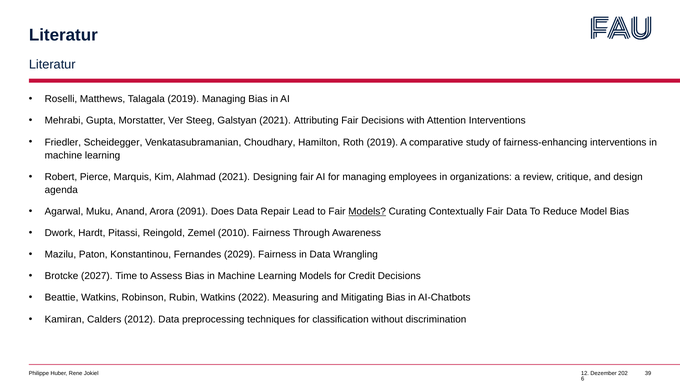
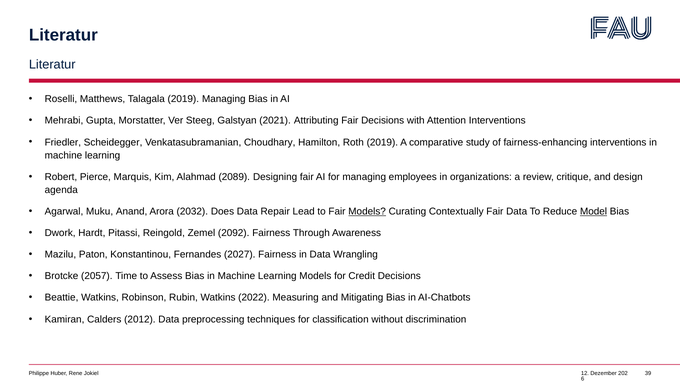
Alahmad 2021: 2021 -> 2089
2091: 2091 -> 2032
Model underline: none -> present
2010: 2010 -> 2092
2029: 2029 -> 2027
2027: 2027 -> 2057
